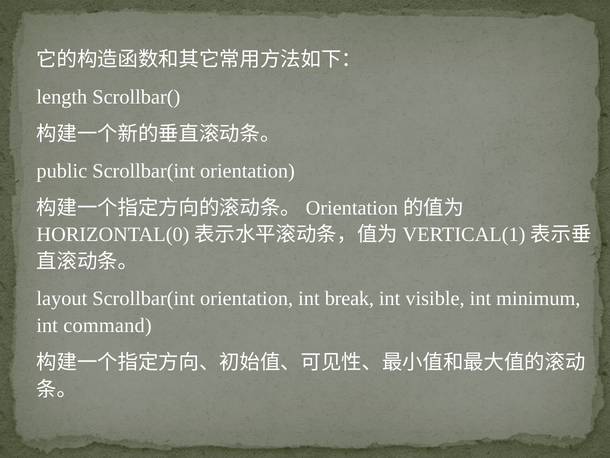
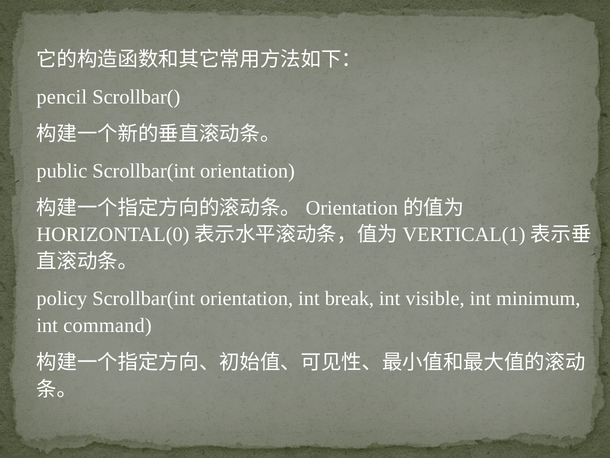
length: length -> pencil
layout: layout -> policy
